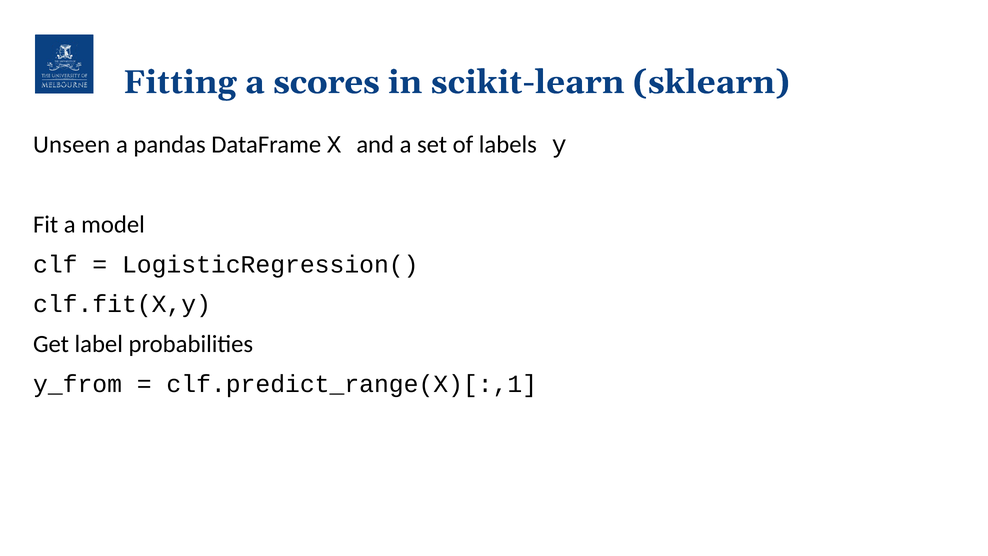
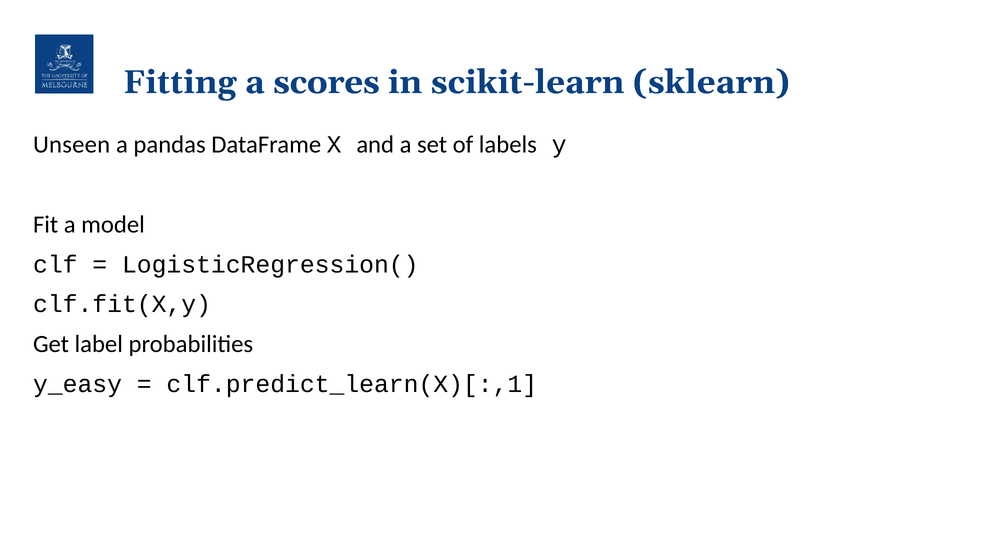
y_from: y_from -> y_easy
clf.predict_range(X)[:,1: clf.predict_range(X)[:,1 -> clf.predict_learn(X)[:,1
